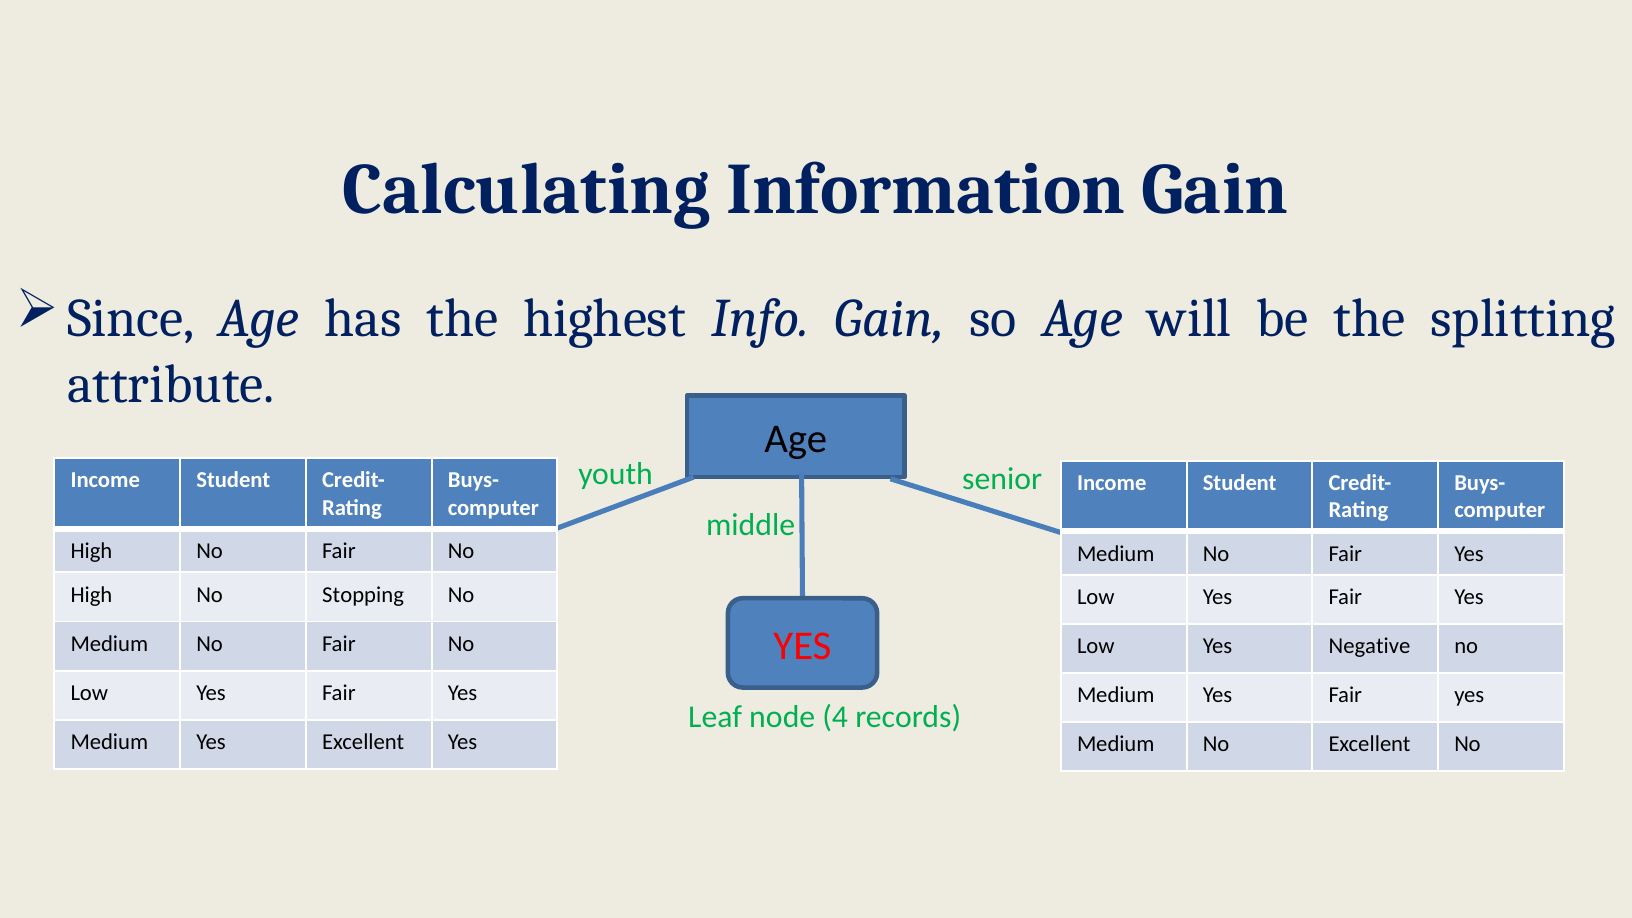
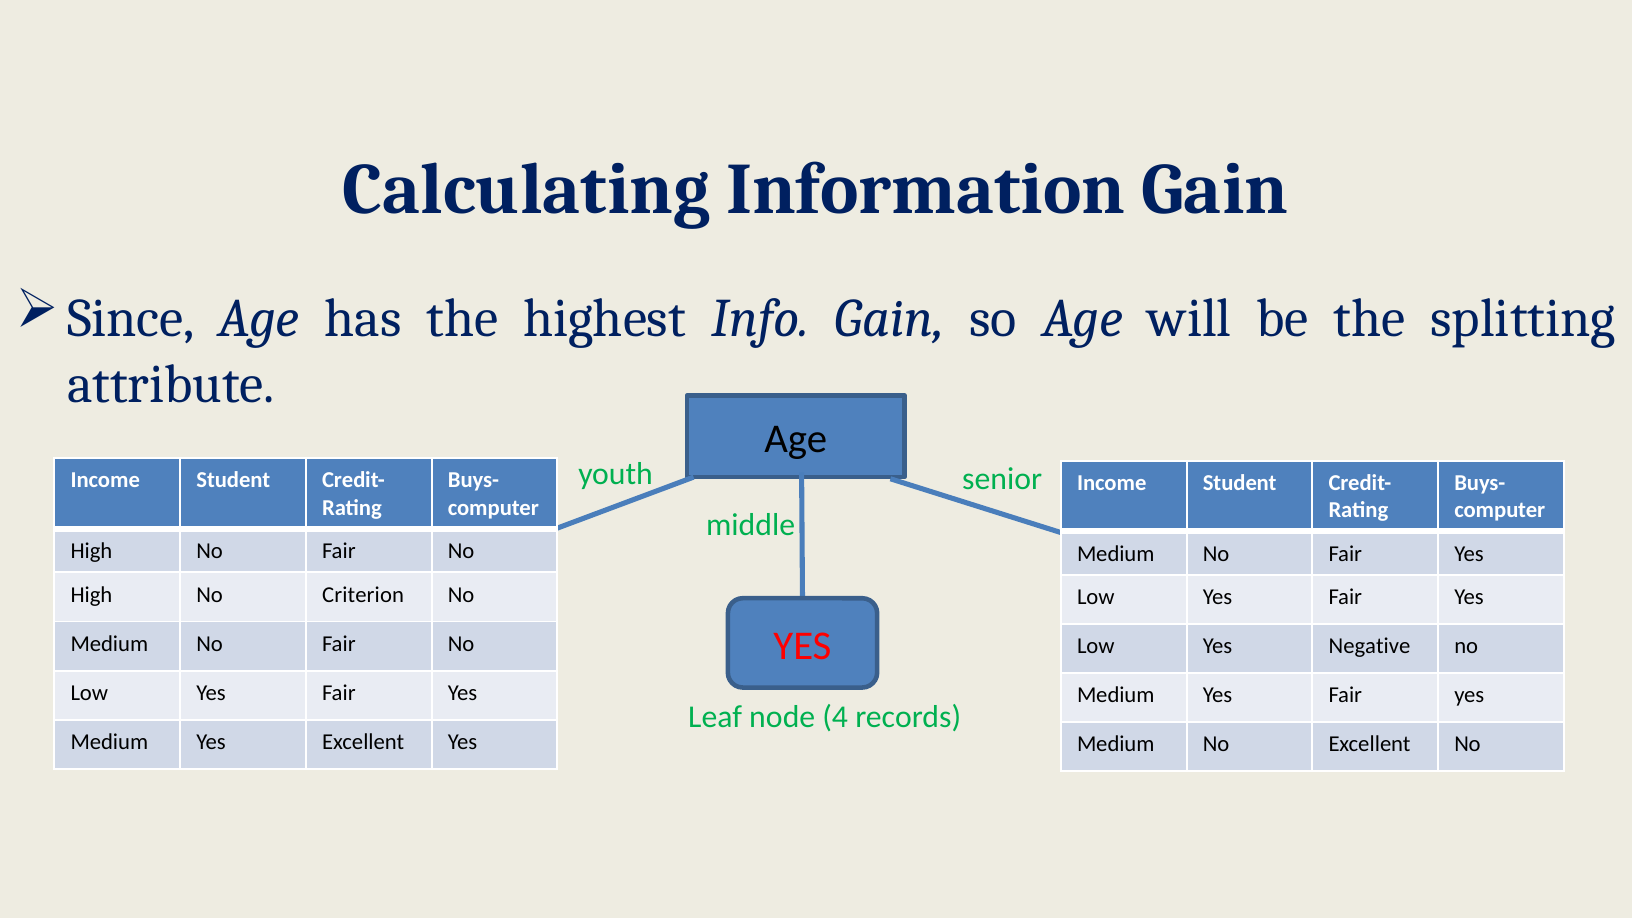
Stopping: Stopping -> Criterion
